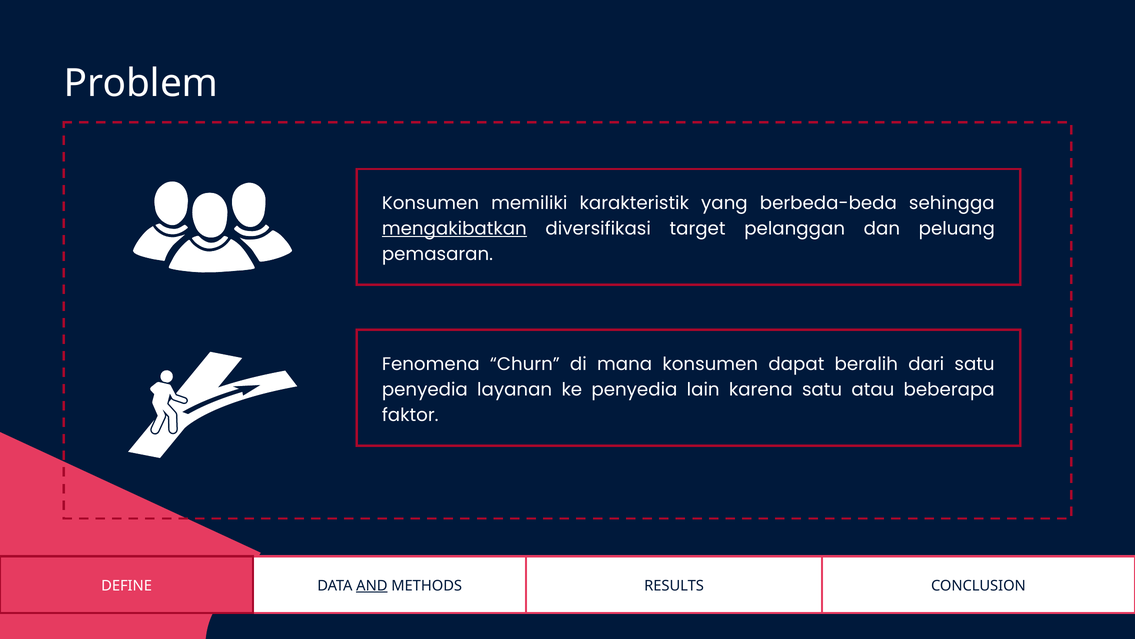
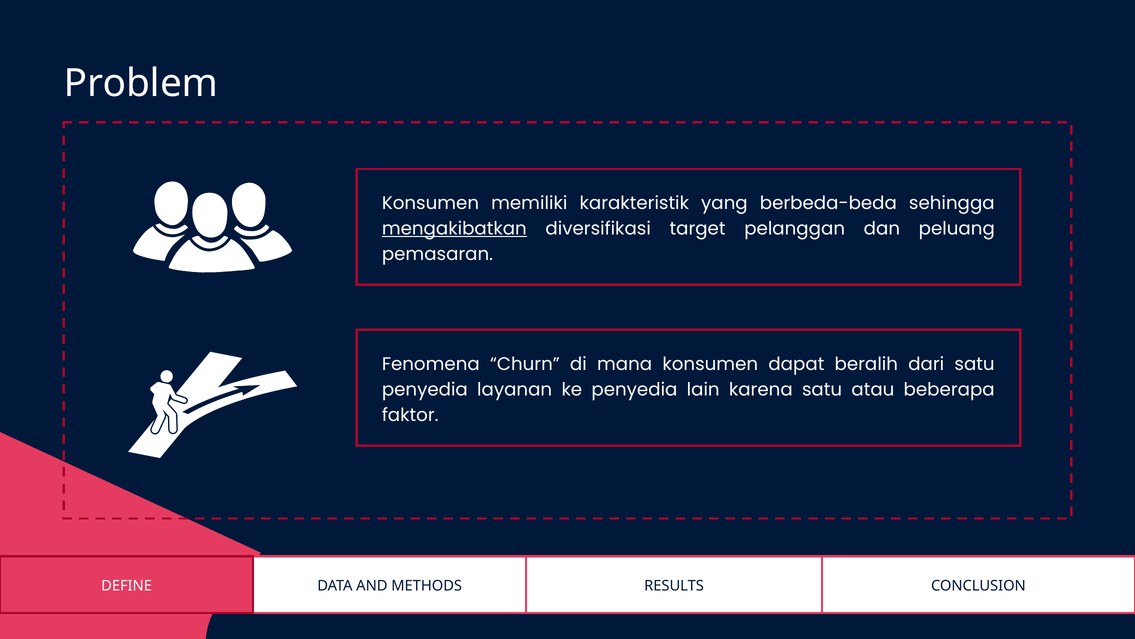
AND underline: present -> none
